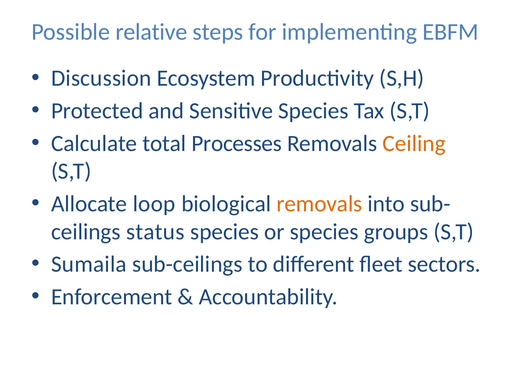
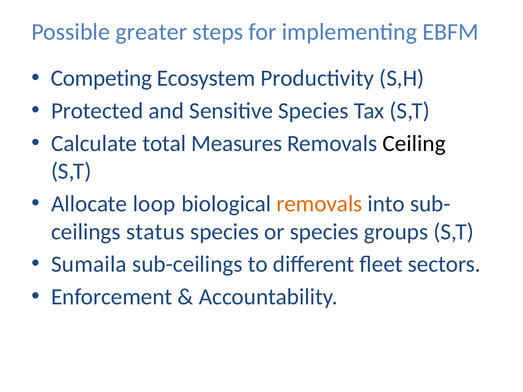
relative: relative -> greater
Discussion: Discussion -> Competing
Processes: Processes -> Measures
Ceiling colour: orange -> black
